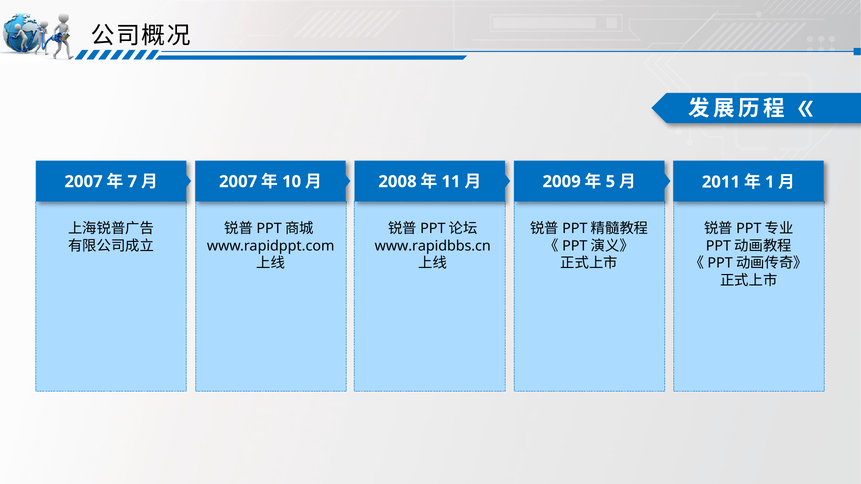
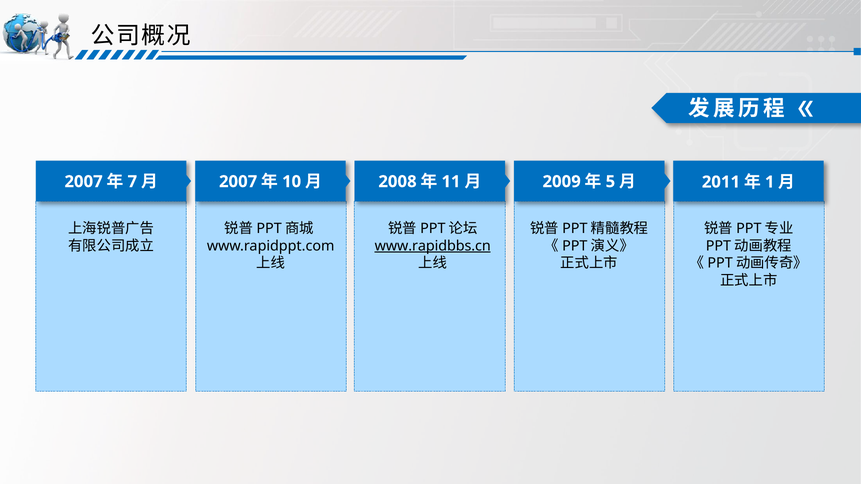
www.rapidbbs.cn underline: none -> present
